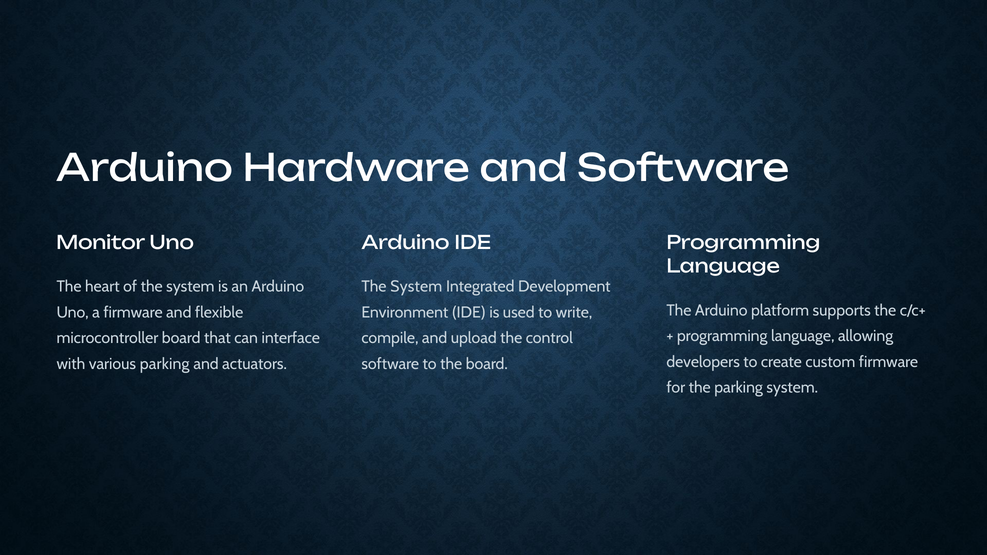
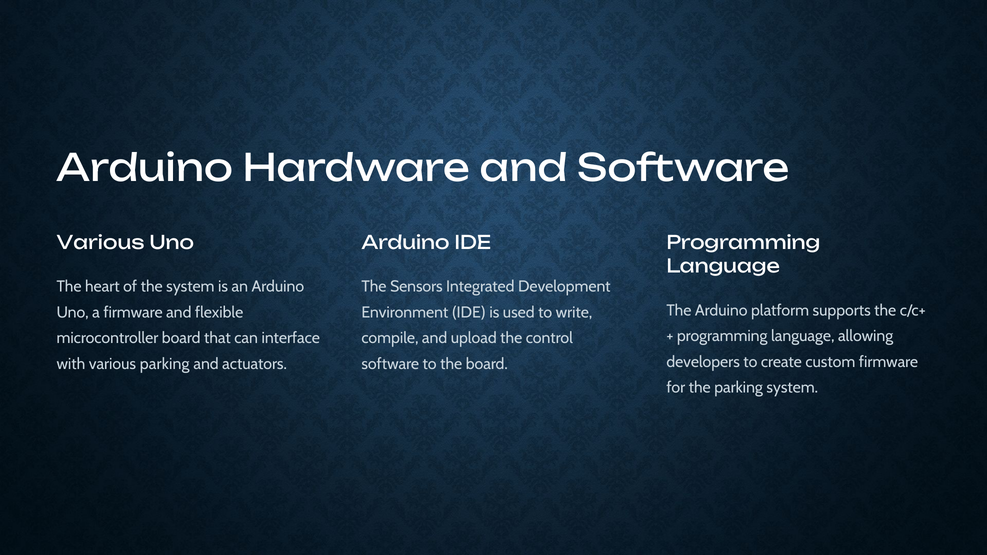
Monitor at (101, 243): Monitor -> Various
System at (416, 287): System -> Sensors
